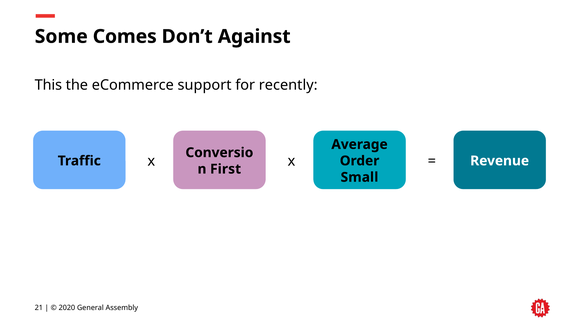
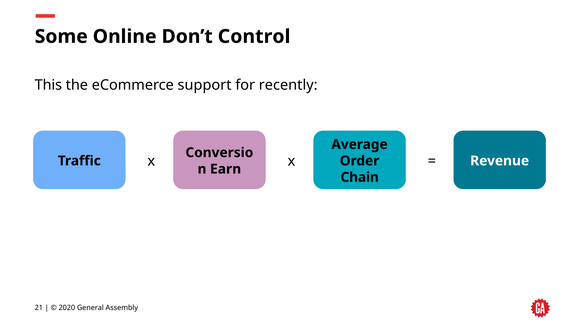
Comes: Comes -> Online
Against: Against -> Control
First: First -> Earn
Small: Small -> Chain
